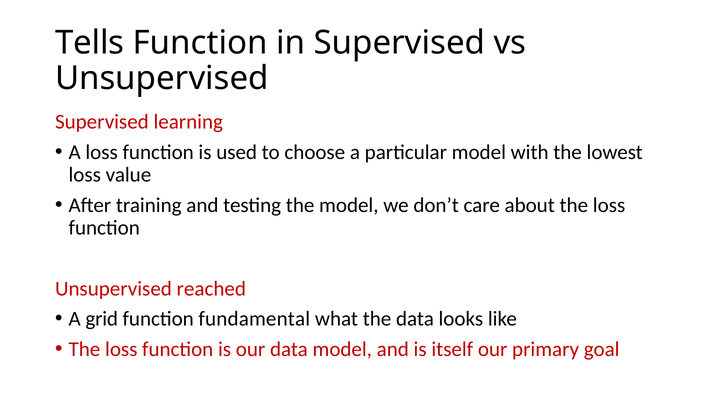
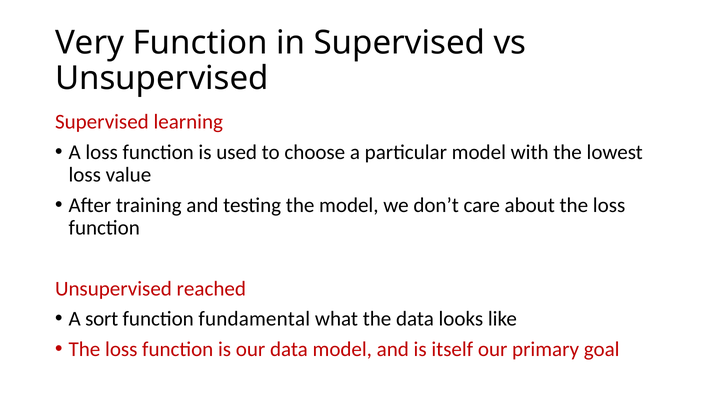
Tells: Tells -> Very
grid: grid -> sort
